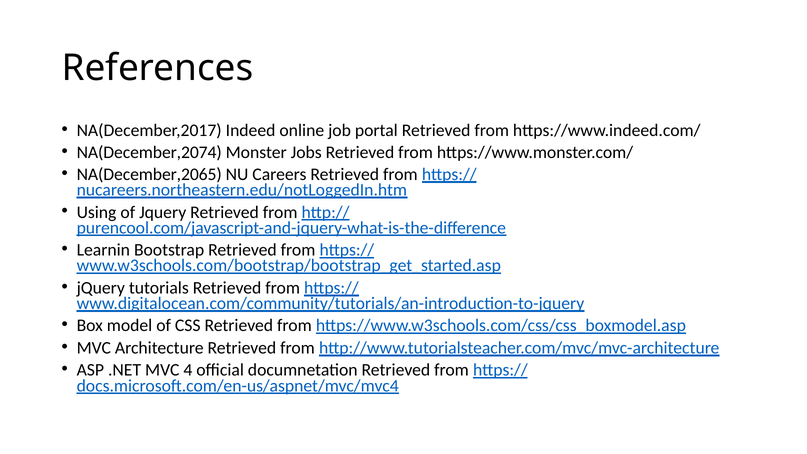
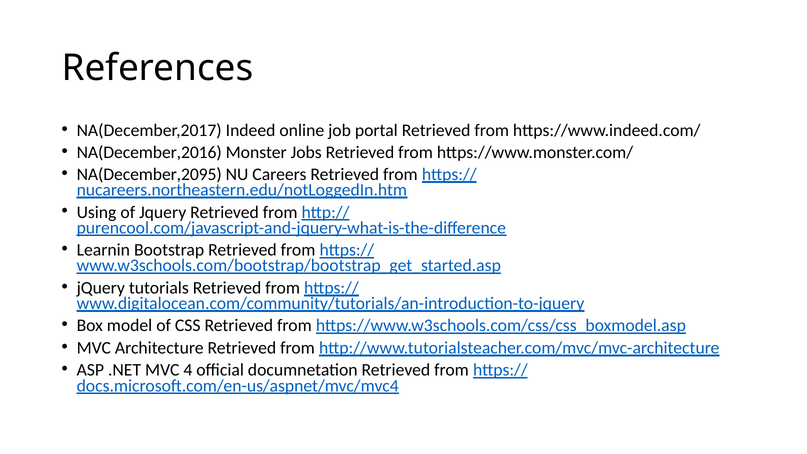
NA(December,2074: NA(December,2074 -> NA(December,2016
NA(December,2065: NA(December,2065 -> NA(December,2095
